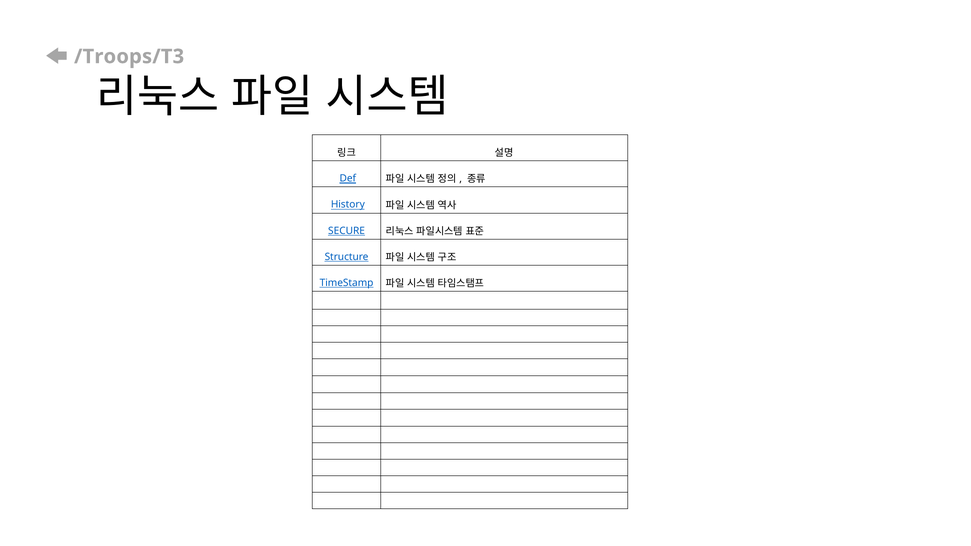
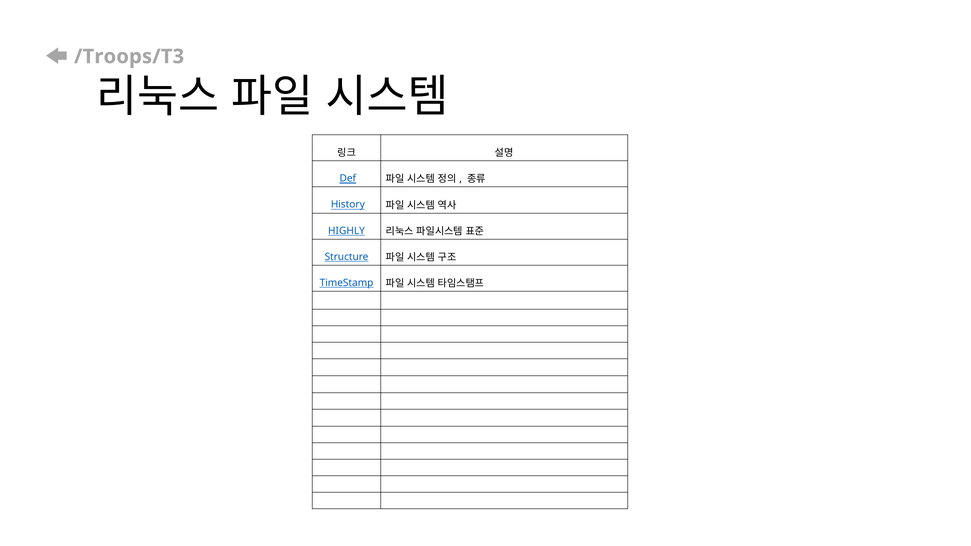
SECURE: SECURE -> HIGHLY
